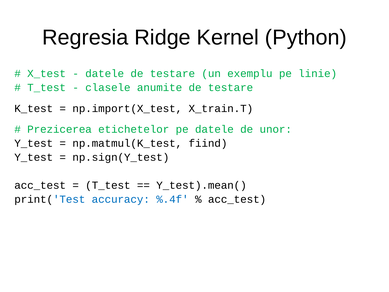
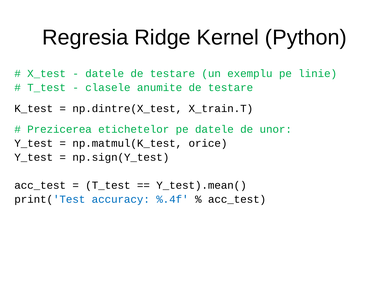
np.import(X_test: np.import(X_test -> np.dintre(X_test
fiind: fiind -> orice
